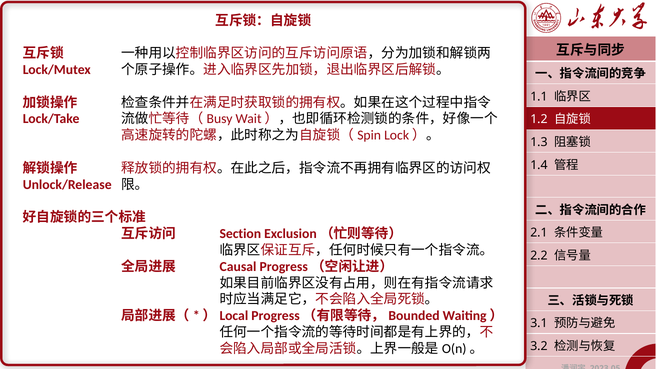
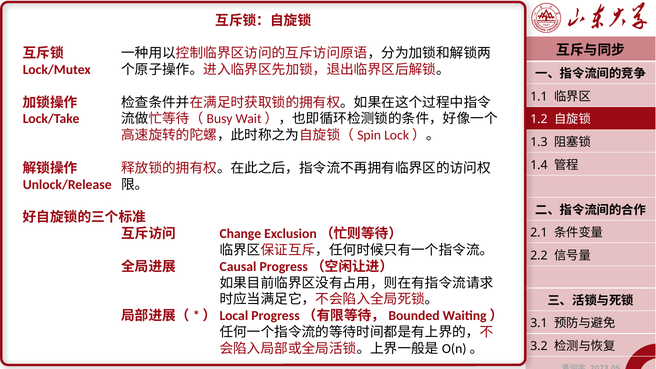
Section: Section -> Change
